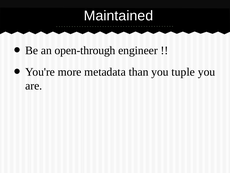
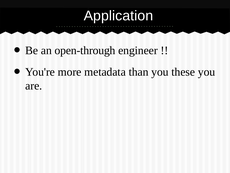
Maintained: Maintained -> Application
tuple: tuple -> these
